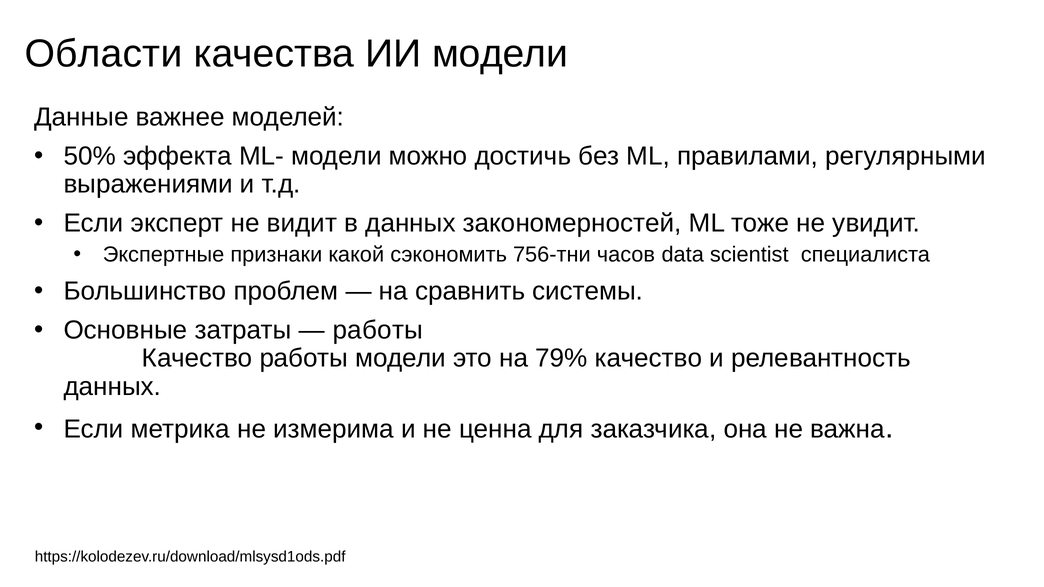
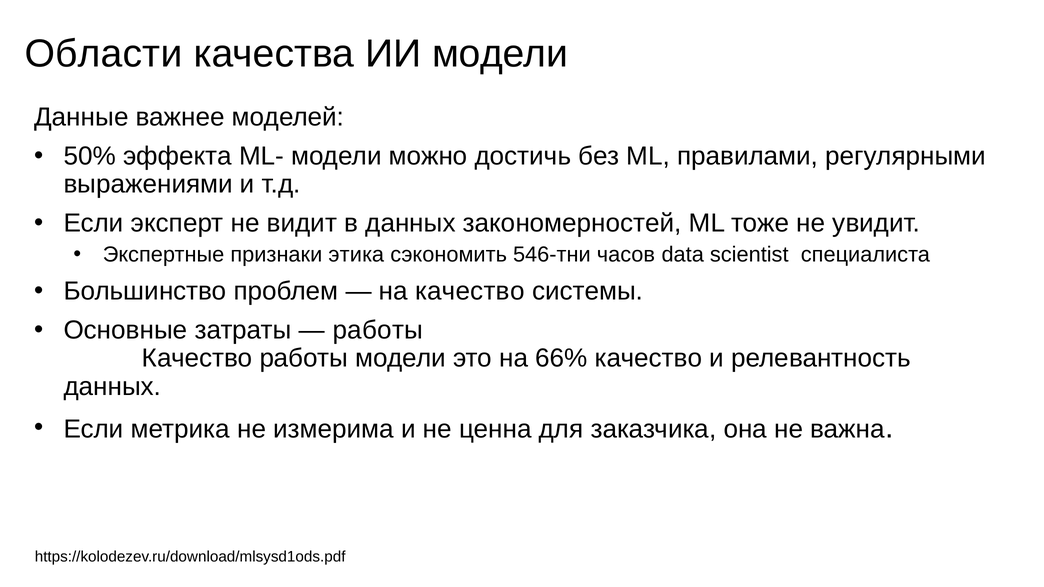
какой: какой -> этика
756-тни: 756-тни -> 546-тни
на сравнить: сравнить -> качество
79%: 79% -> 66%
